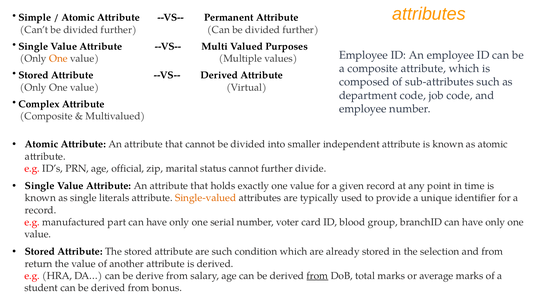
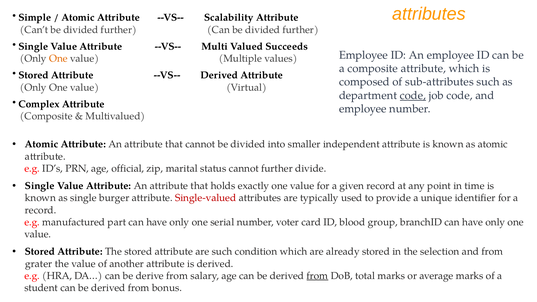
Permanent: Permanent -> Scalability
Purposes: Purposes -> Succeeds
code at (413, 95) underline: none -> present
literals: literals -> burger
Single-valued colour: orange -> red
return: return -> grater
